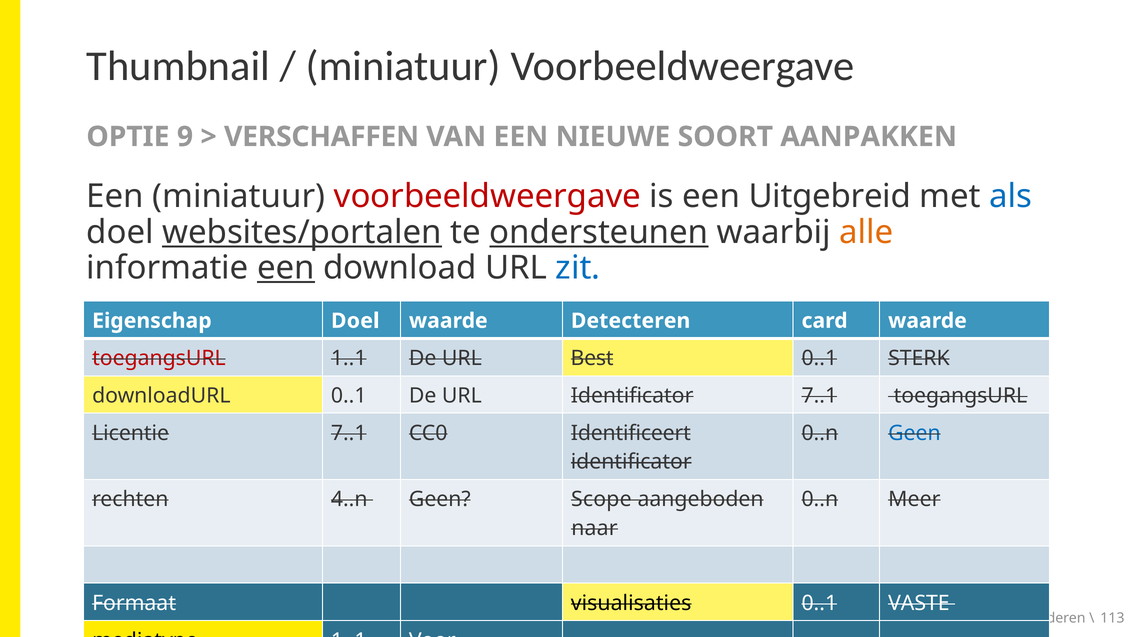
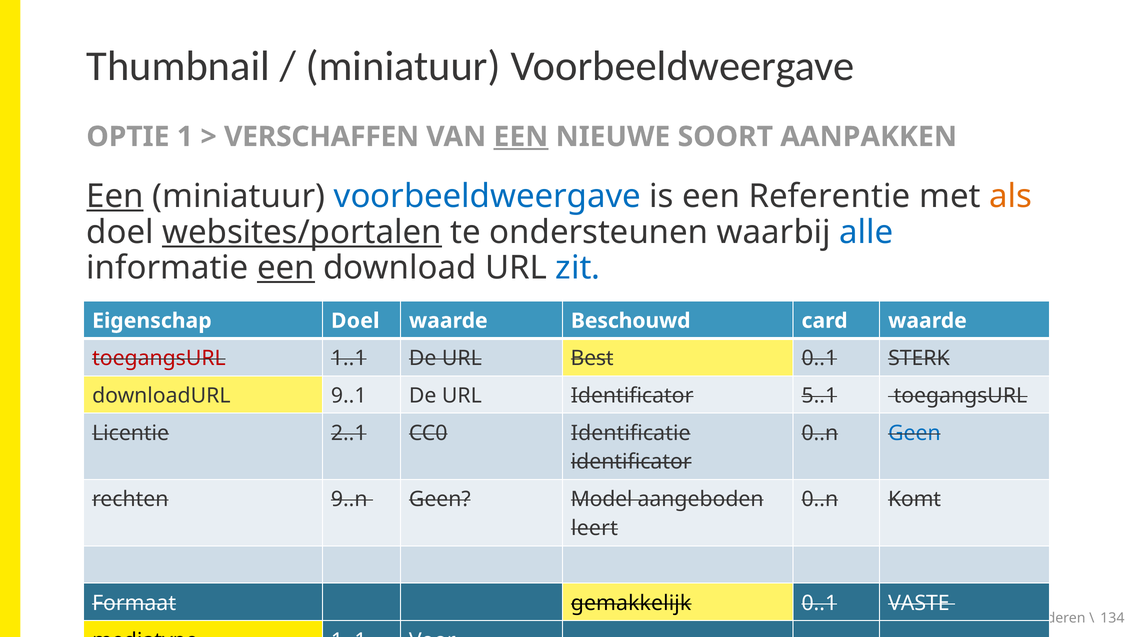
9: 9 -> 1
EEN at (521, 137) underline: none -> present
Een at (115, 197) underline: none -> present
voorbeeldweergave colour: red -> blue
Uitgebreid: Uitgebreid -> Referentie
als colour: blue -> orange
ondersteunen underline: present -> none
alle colour: orange -> blue
Detecteren: Detecteren -> Beschouwd
downloadURL 0..1: 0..1 -> 9..1
Identificator 7..1: 7..1 -> 5..1
Licentie 7..1: 7..1 -> 2..1
Identificeert: Identificeert -> Identificatie
4..n: 4..n -> 9..n
Scope: Scope -> Model
Meer: Meer -> Komt
naar: naar -> leert
visualisaties: visualisaties -> gemakkelijk
113: 113 -> 134
